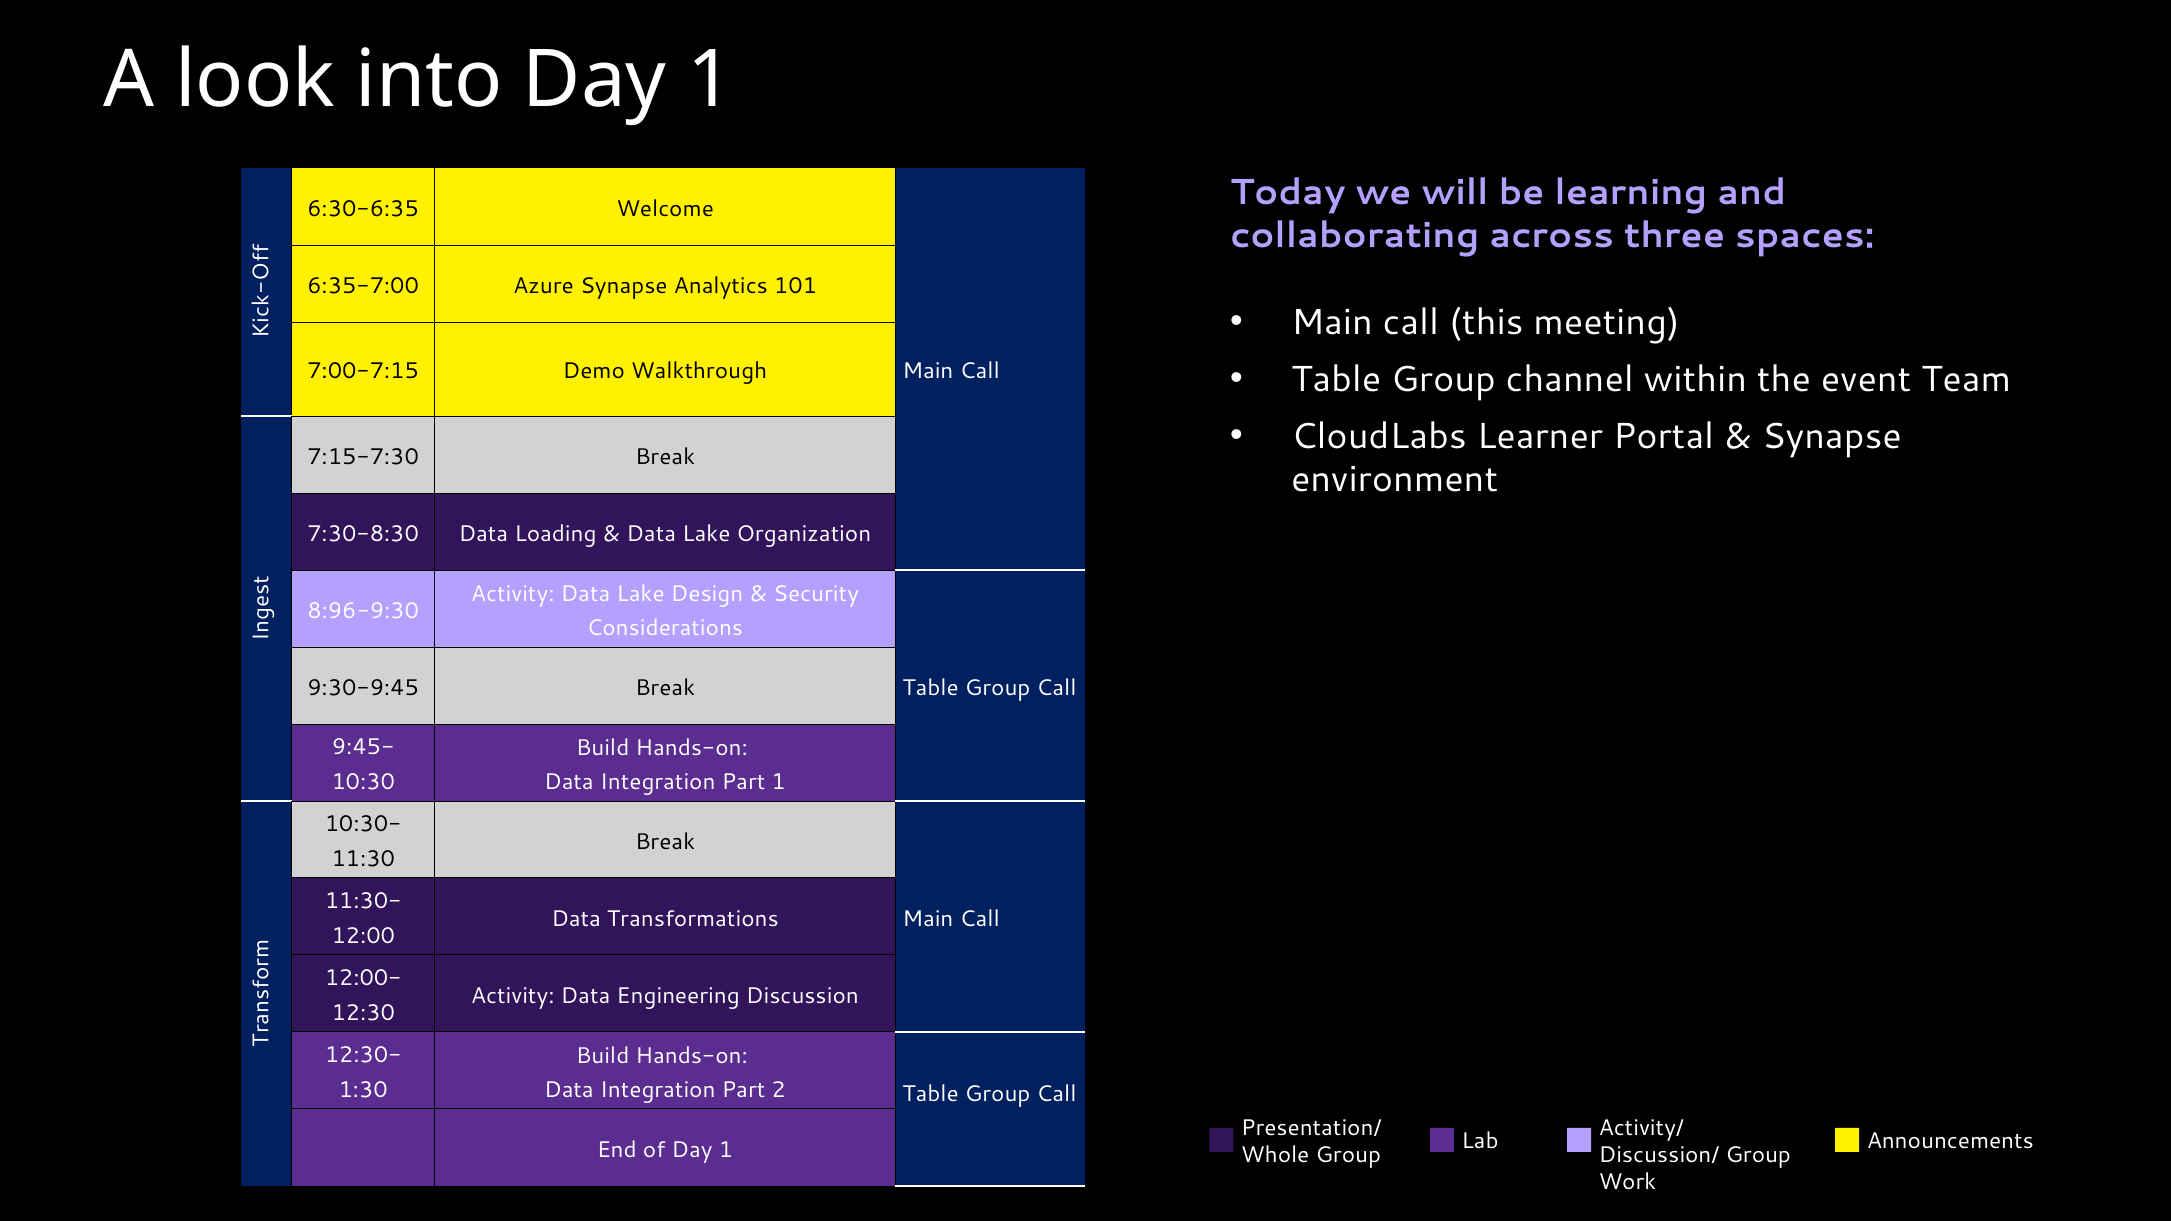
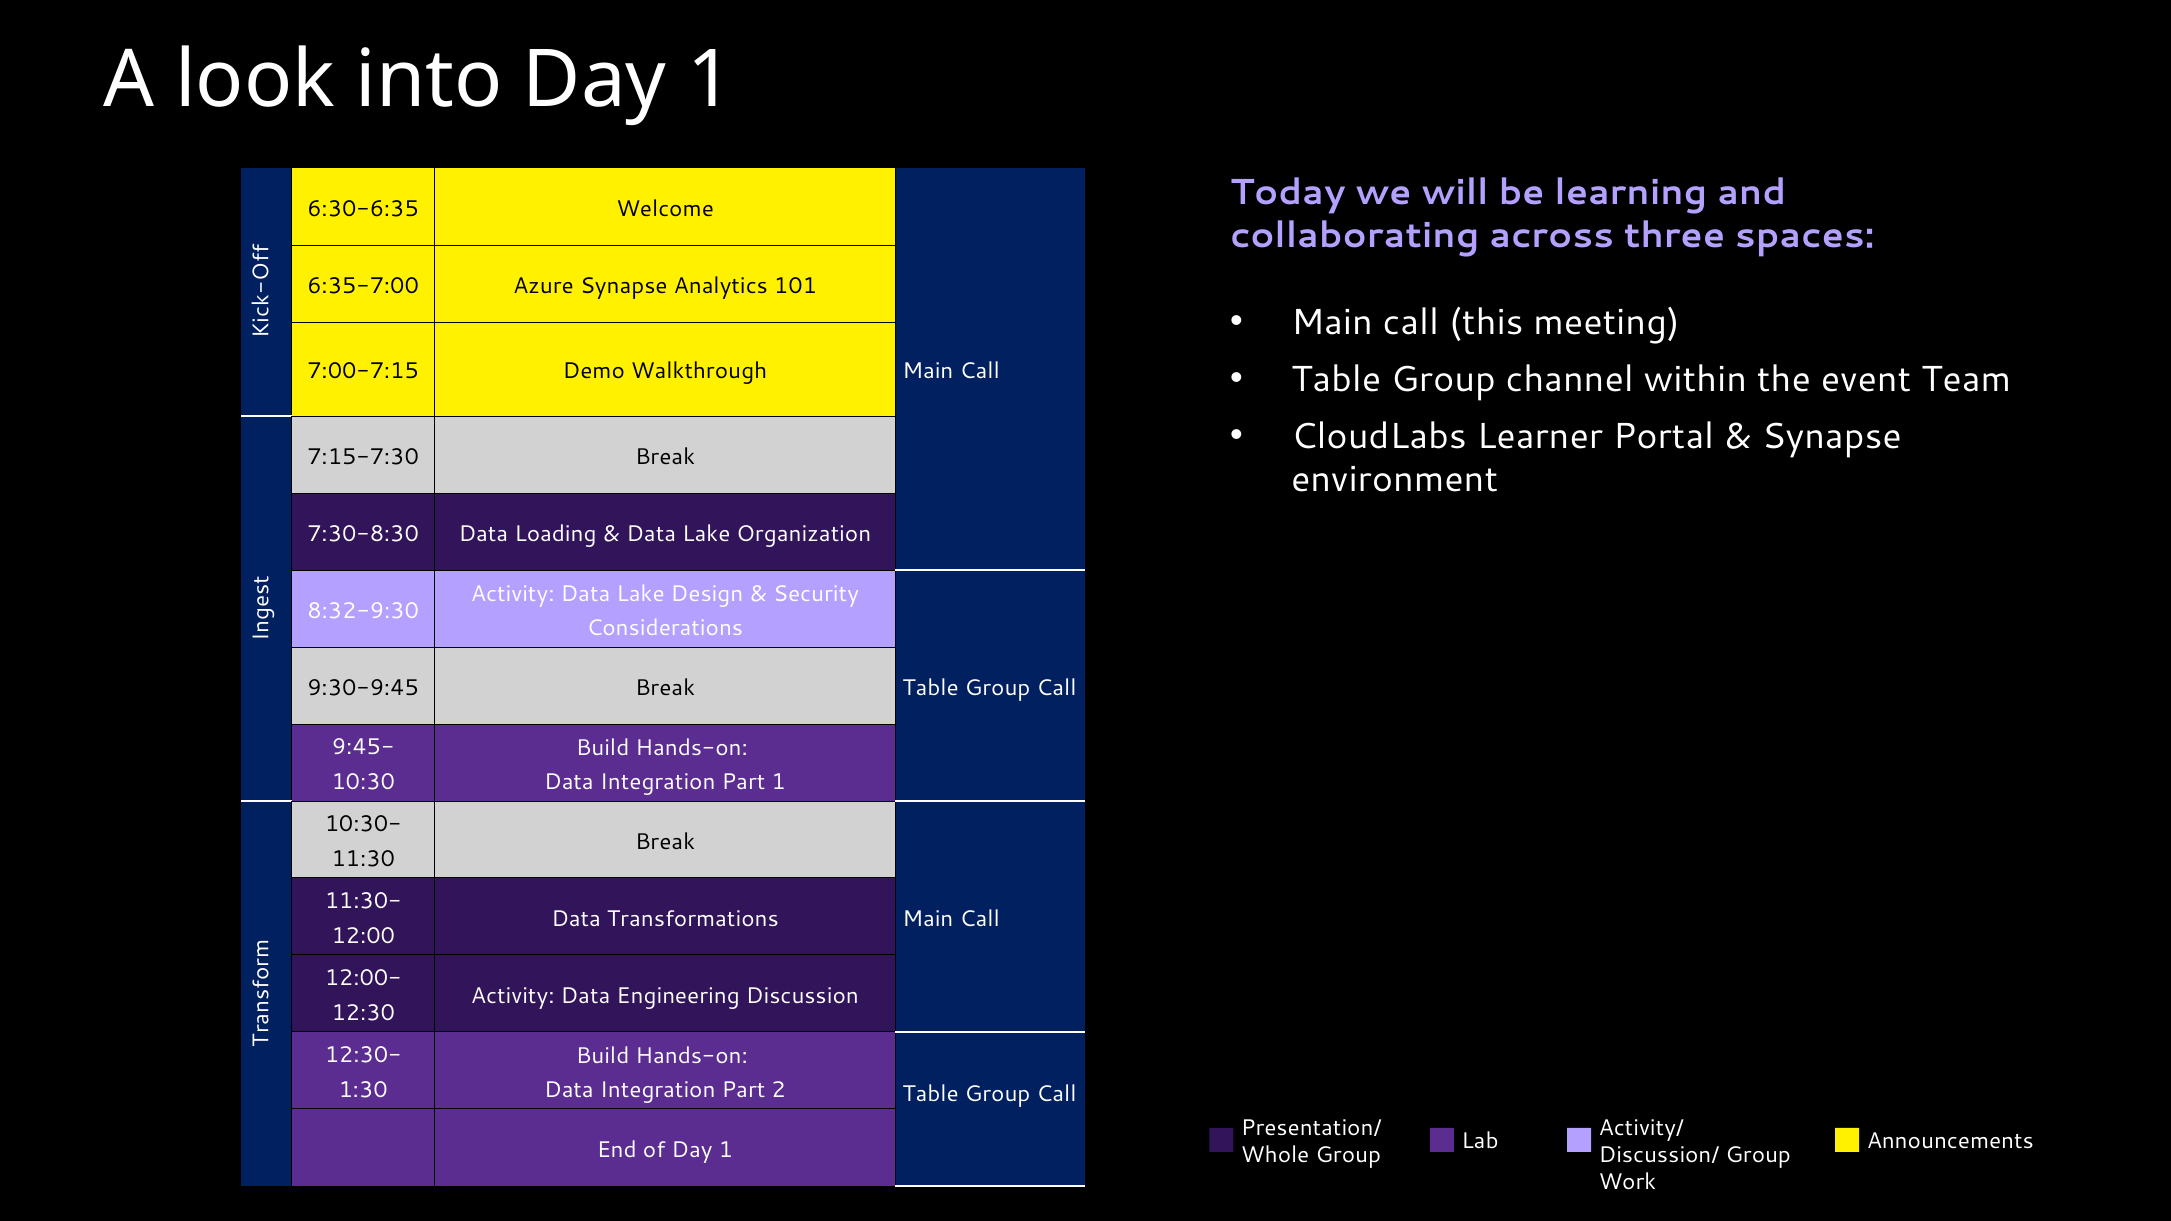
8:96-9:30: 8:96-9:30 -> 8:32-9:30
